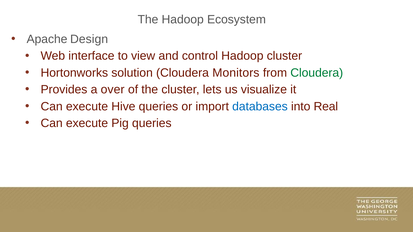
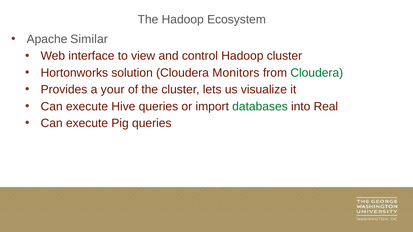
Design: Design -> Similar
over: over -> your
databases colour: blue -> green
